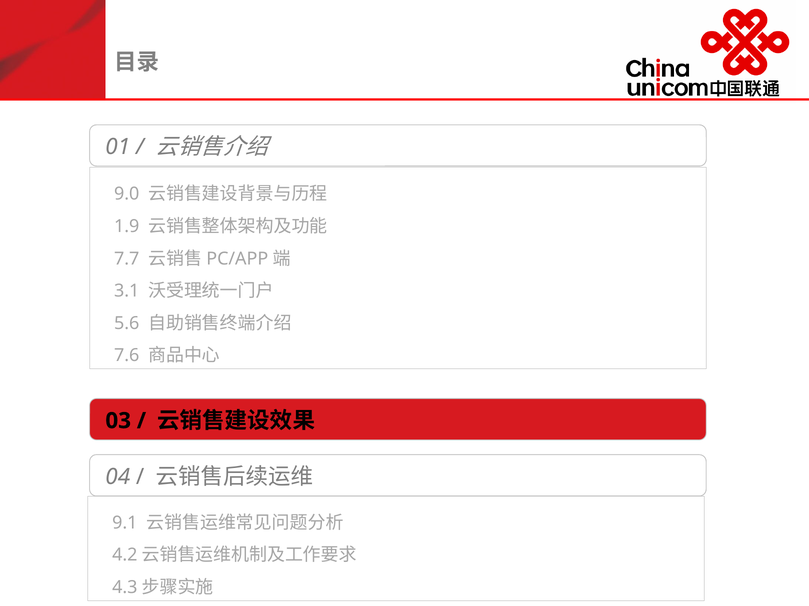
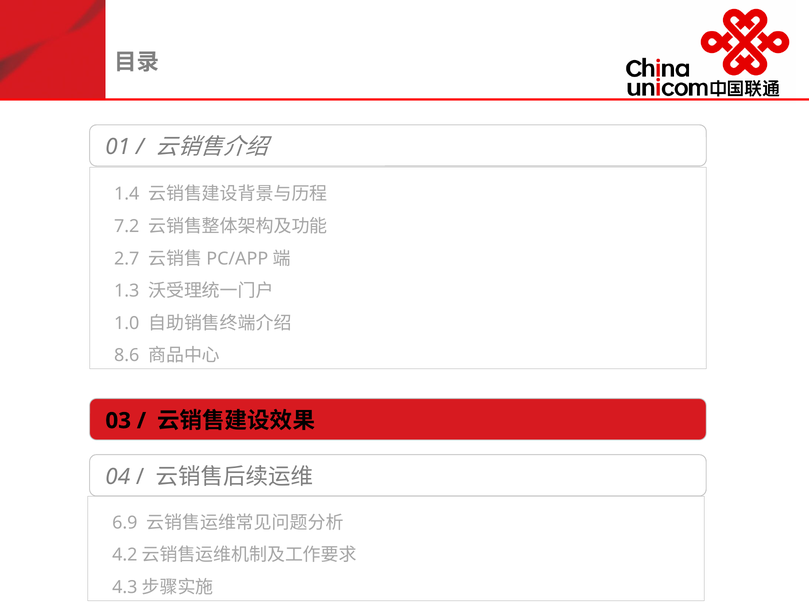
9.0: 9.0 -> 1.4
1.9: 1.9 -> 7.2
7.7: 7.7 -> 2.7
3.1: 3.1 -> 1.3
5.6: 5.6 -> 1.0
7.6: 7.6 -> 8.6
9.1: 9.1 -> 6.9
